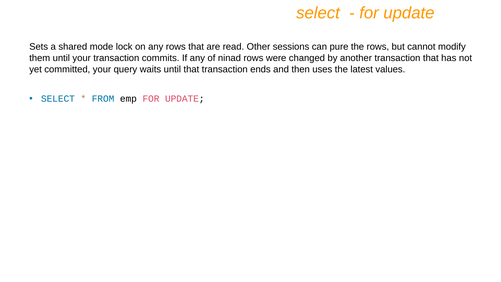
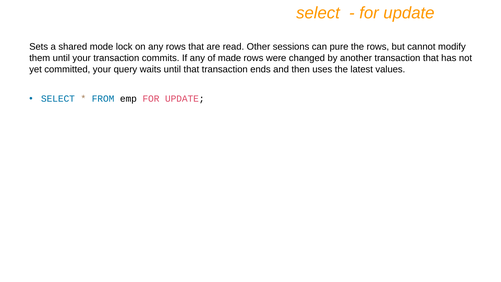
ninad: ninad -> made
